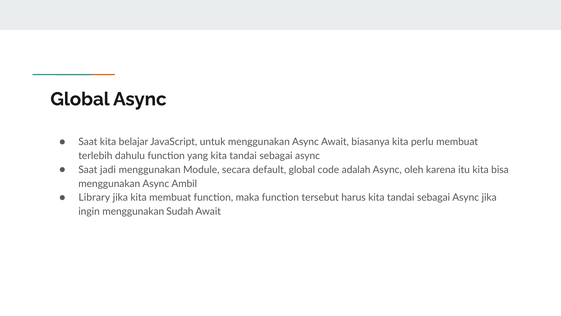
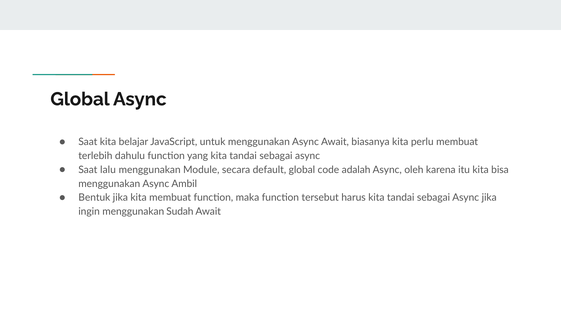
jadi: jadi -> lalu
Library: Library -> Bentuk
